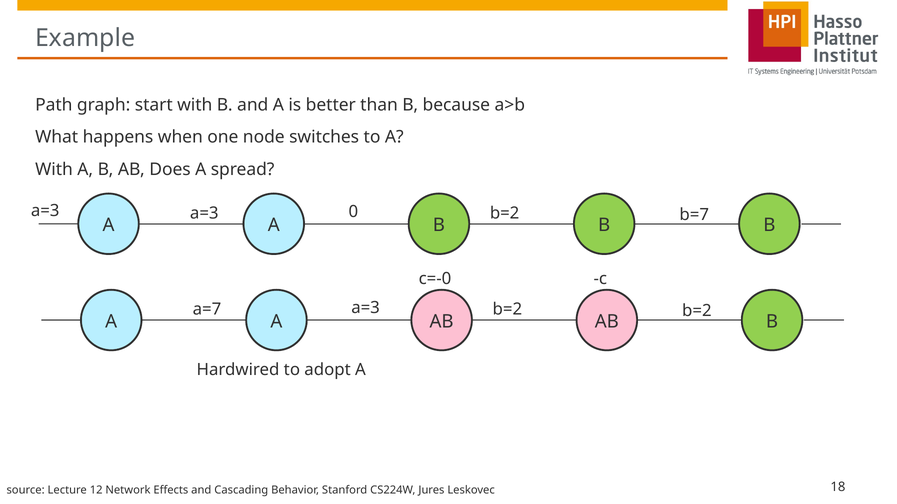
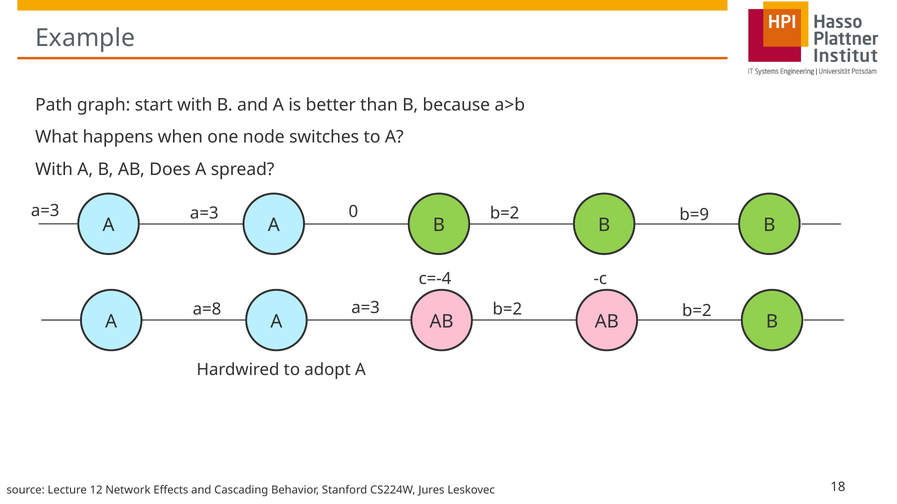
b=7: b=7 -> b=9
c=-0: c=-0 -> c=-4
a=7: a=7 -> a=8
